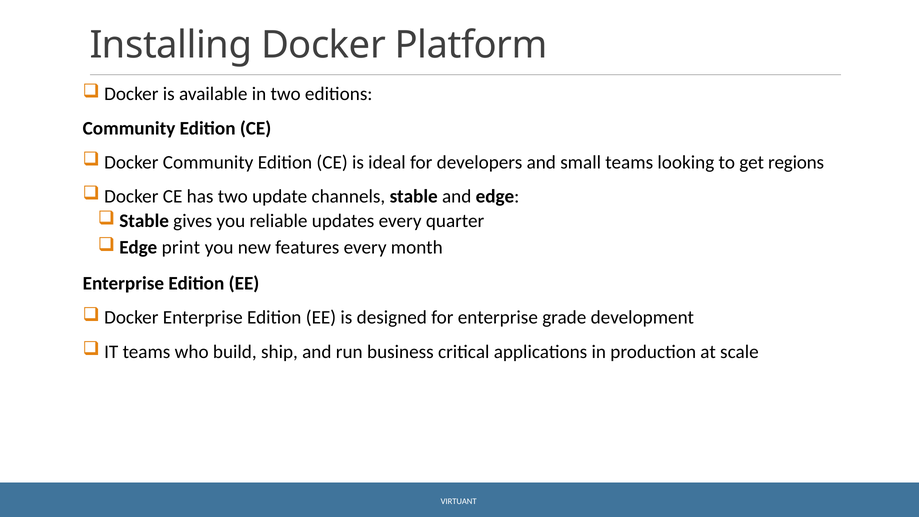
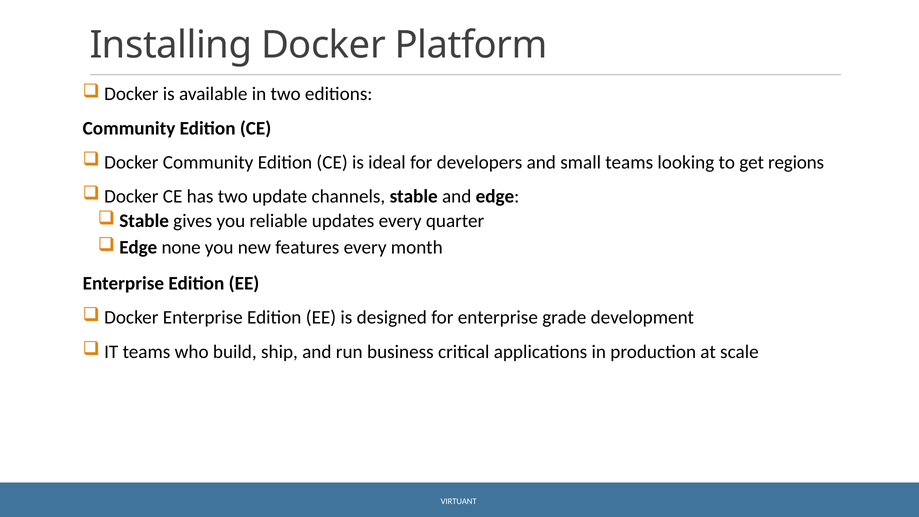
print: print -> none
